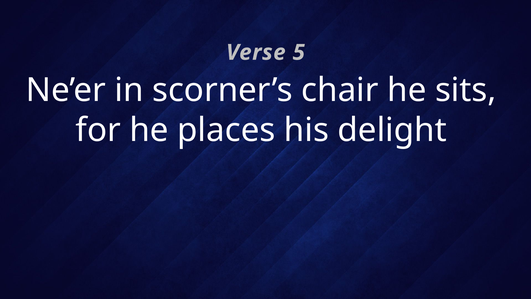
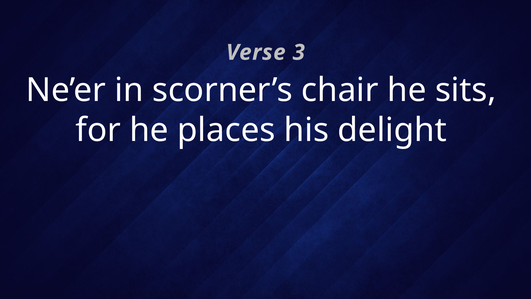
5: 5 -> 3
